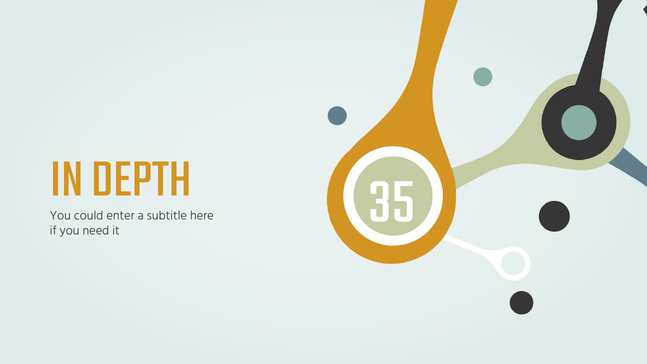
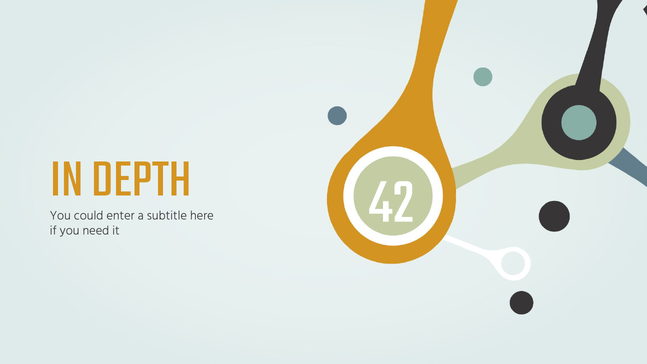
35: 35 -> 42
